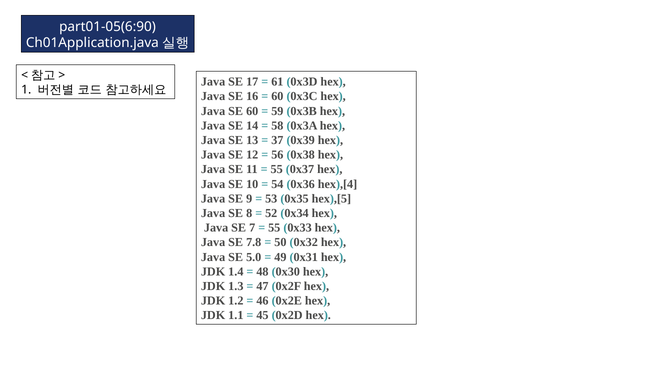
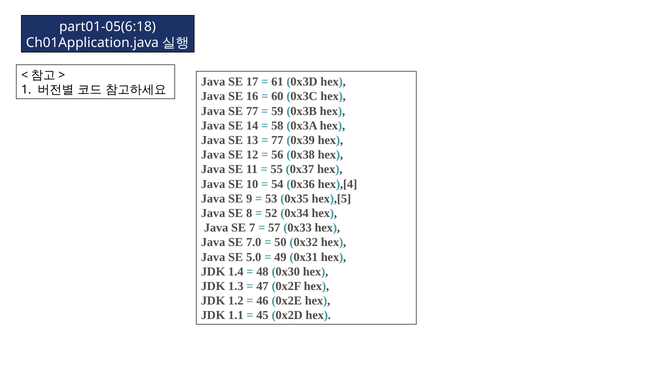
part01-05(6:90: part01-05(6:90 -> part01-05(6:18
SE 60: 60 -> 77
37 at (277, 140): 37 -> 77
55 at (274, 228): 55 -> 57
7.8: 7.8 -> 7.0
